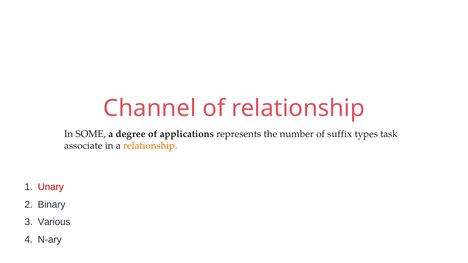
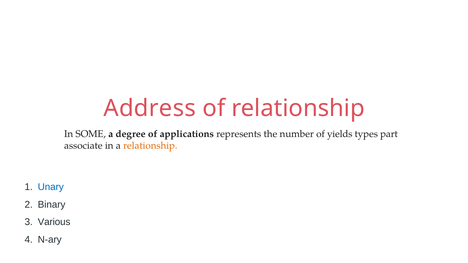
Channel: Channel -> Address
suffix: suffix -> yields
task: task -> part
Unary colour: red -> blue
